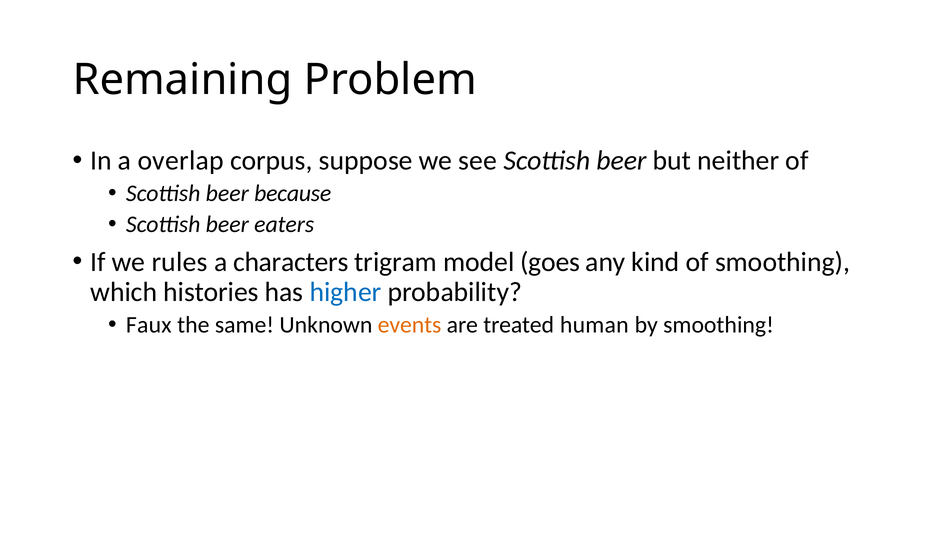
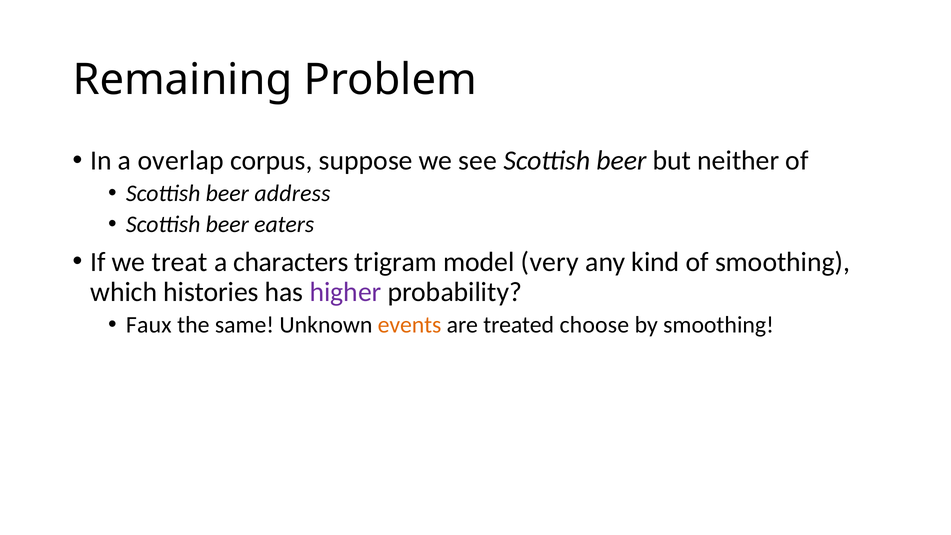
because: because -> address
rules: rules -> treat
goes: goes -> very
higher colour: blue -> purple
human: human -> choose
